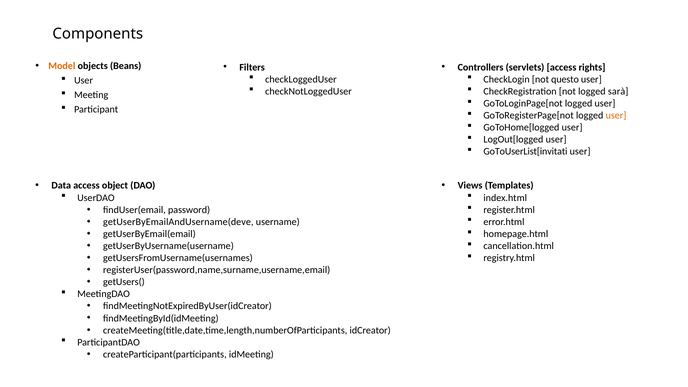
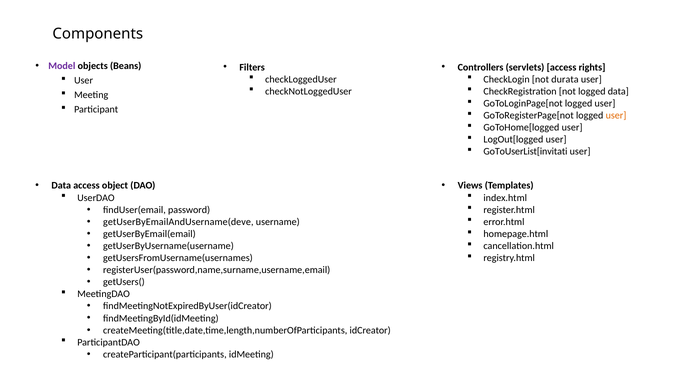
Model colour: orange -> purple
questo: questo -> durata
logged sarà: sarà -> data
